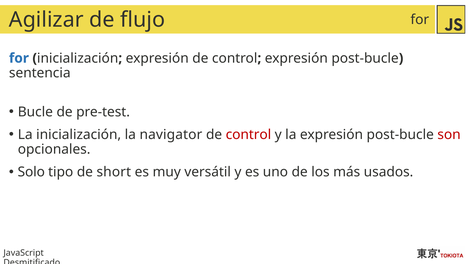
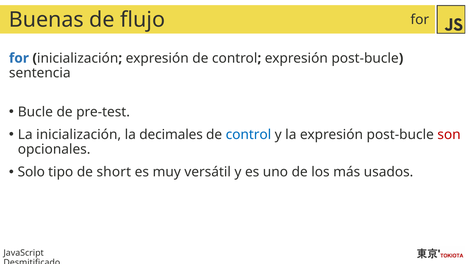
Agilizar: Agilizar -> Buenas
navigator: navigator -> decimales
control at (248, 135) colour: red -> blue
